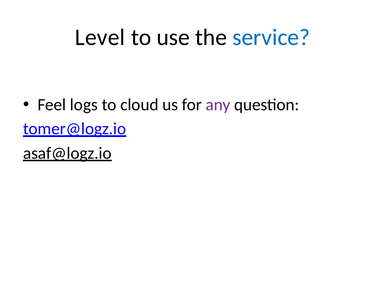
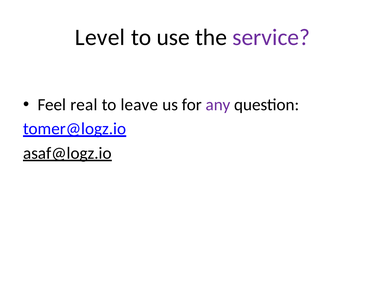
service colour: blue -> purple
logs: logs -> real
cloud: cloud -> leave
